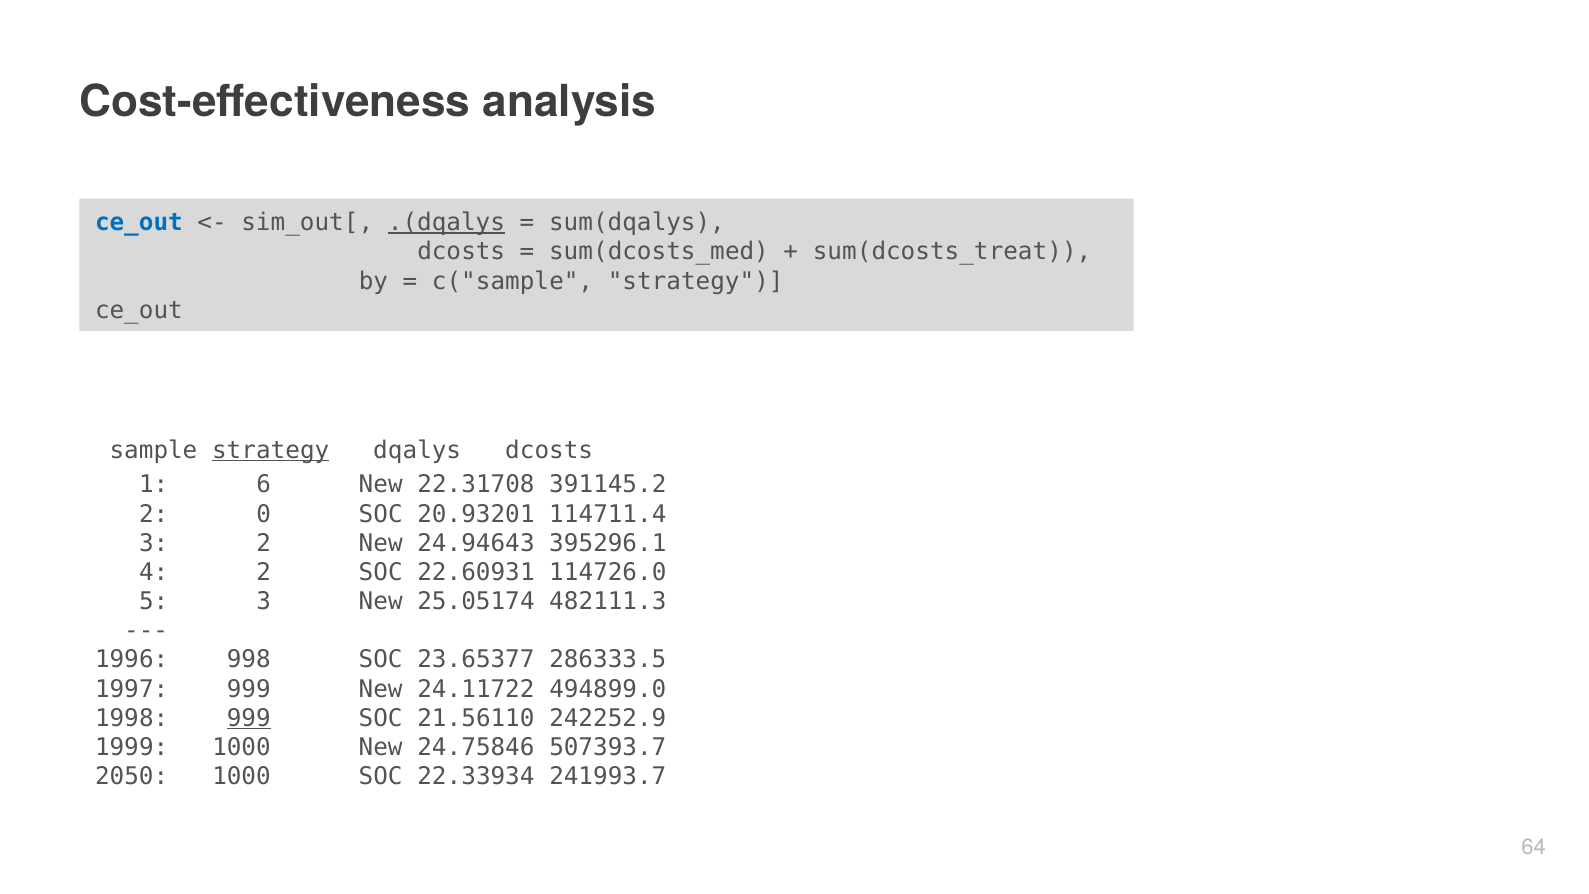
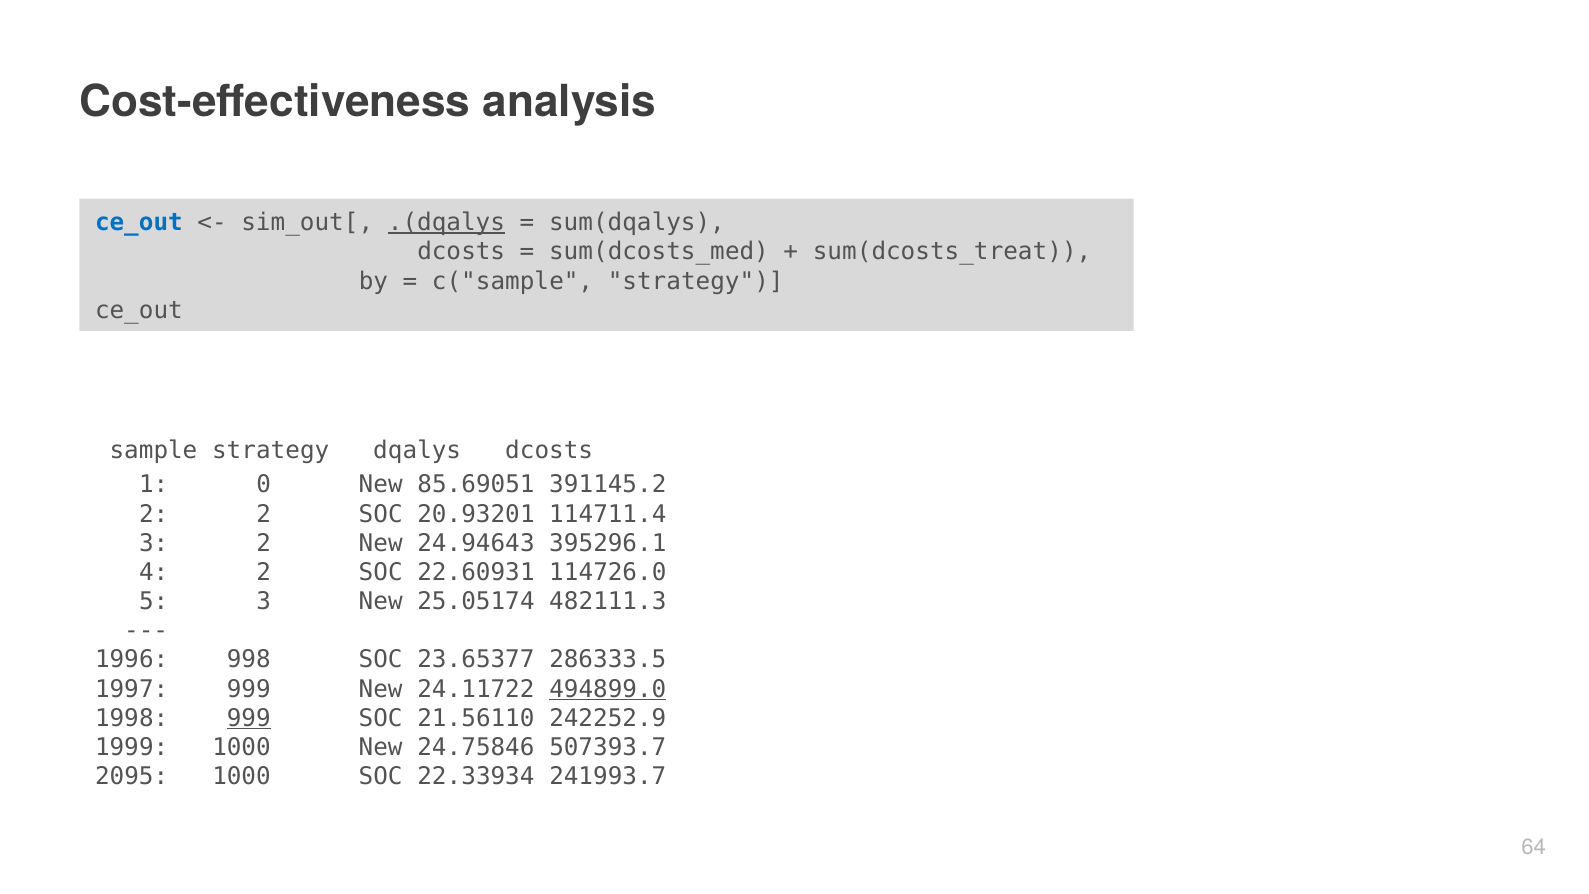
strategy at (271, 450) underline: present -> none
6: 6 -> 0
22.31708: 22.31708 -> 85.69051
2 0: 0 -> 2
494899.0 underline: none -> present
2050: 2050 -> 2095
